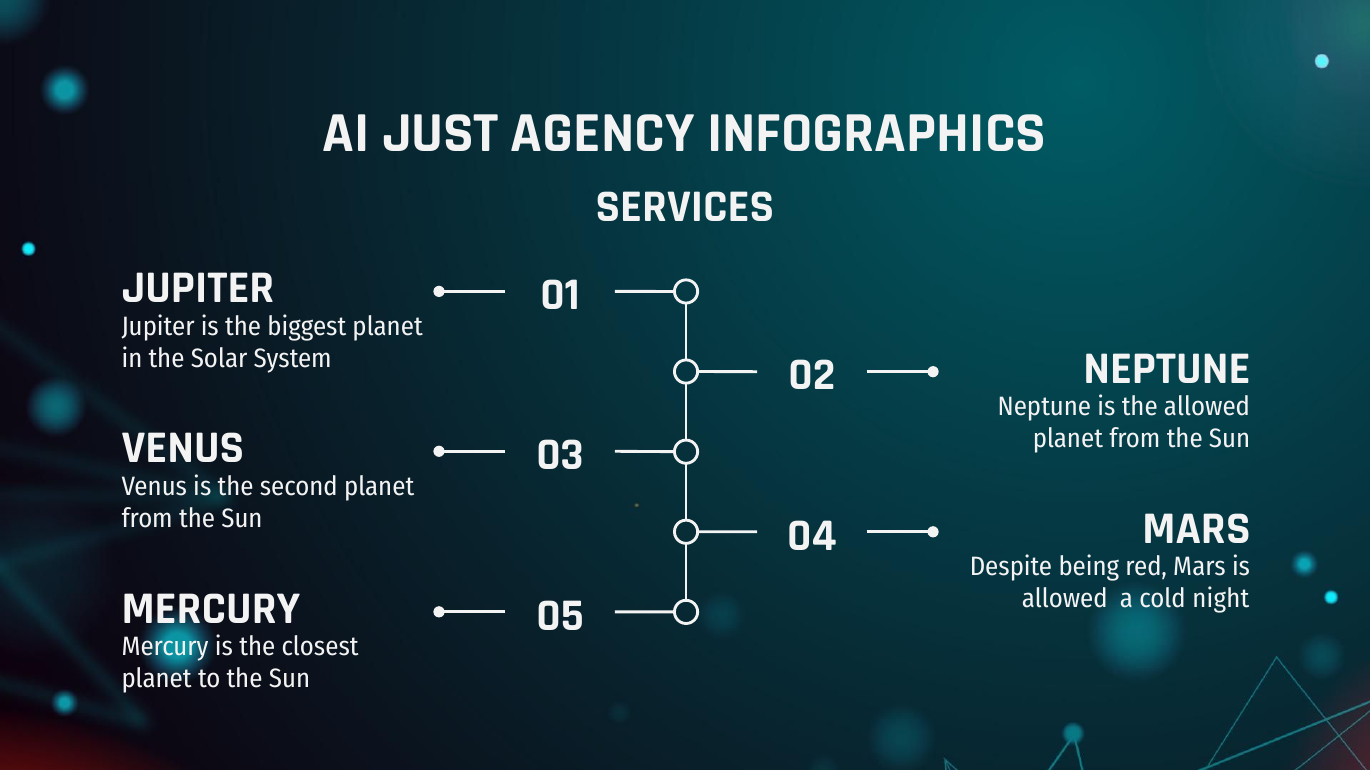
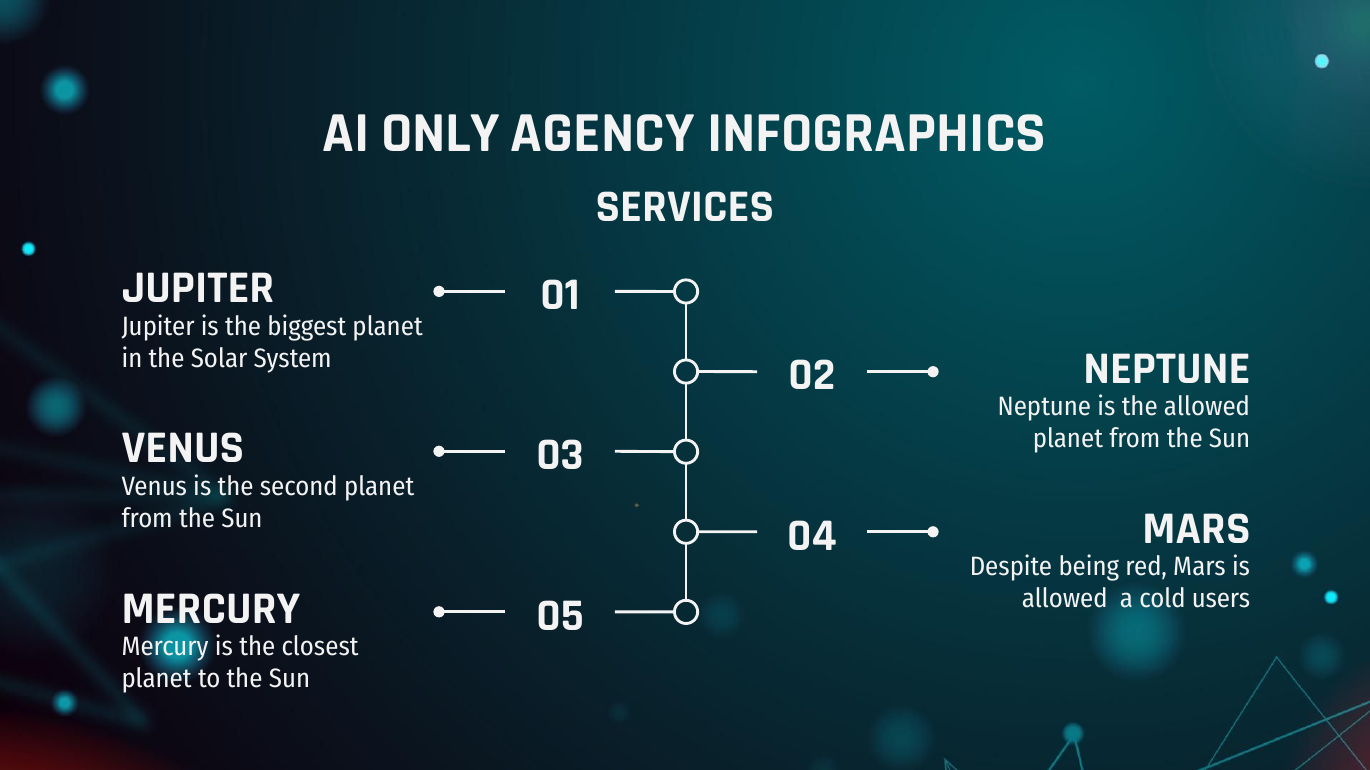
JUST: JUST -> ONLY
night: night -> users
